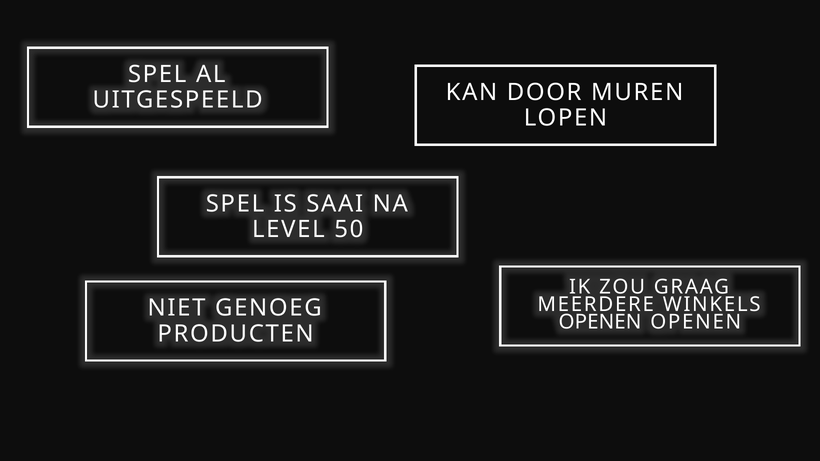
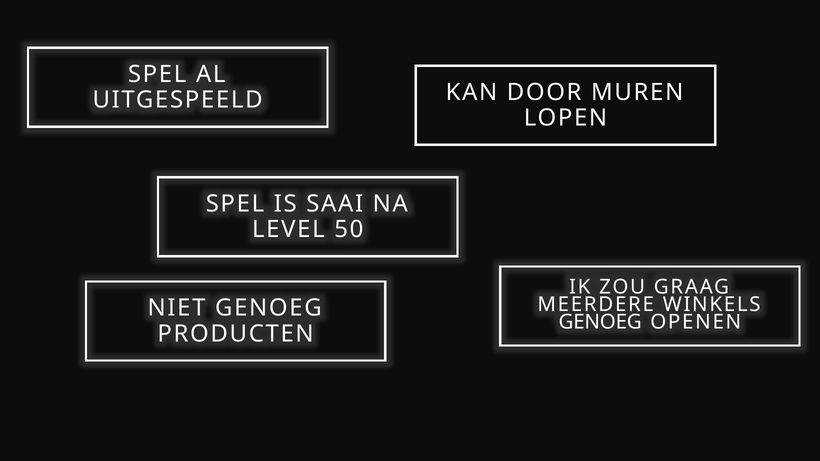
OPENEN at (600, 322): OPENEN -> GENOEG
